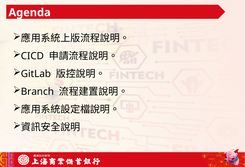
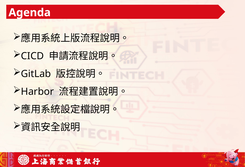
Branch: Branch -> Harbor
